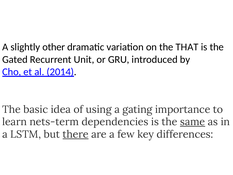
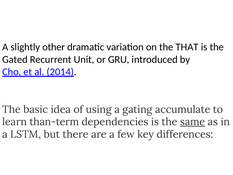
importance: importance -> accumulate
nets-term: nets-term -> than-term
there underline: present -> none
